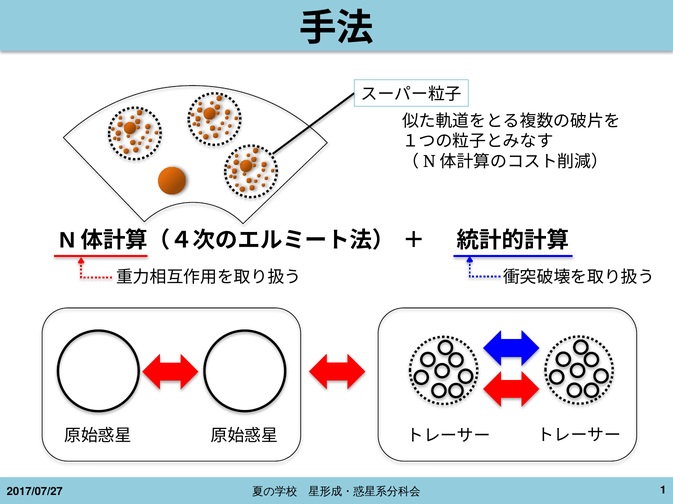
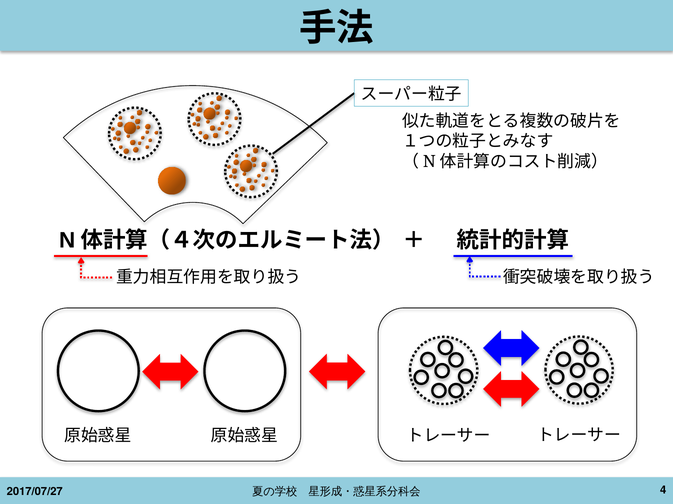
1: 1 -> 4
